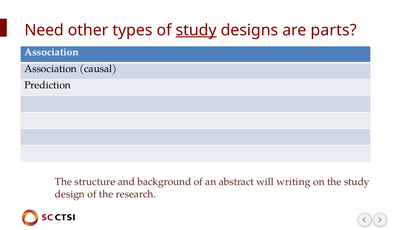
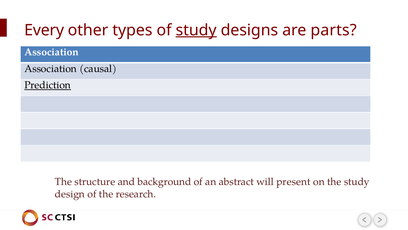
Need: Need -> Every
Prediction underline: none -> present
writing: writing -> present
